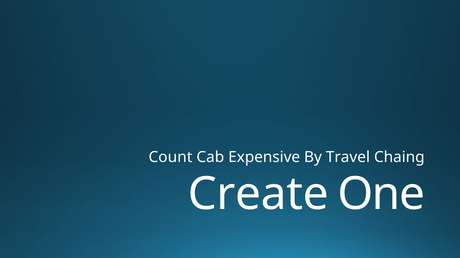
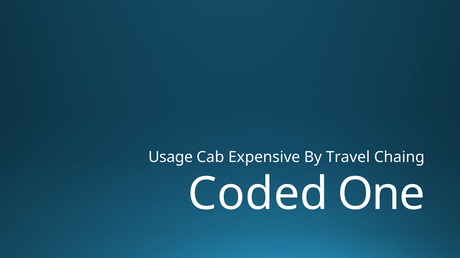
Count: Count -> Usage
Create: Create -> Coded
